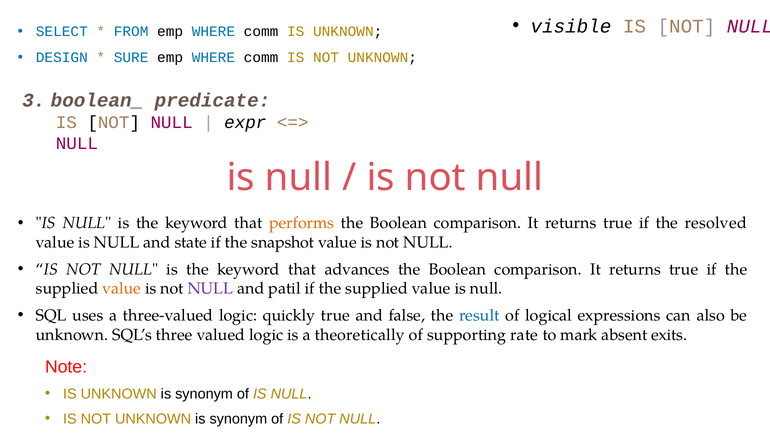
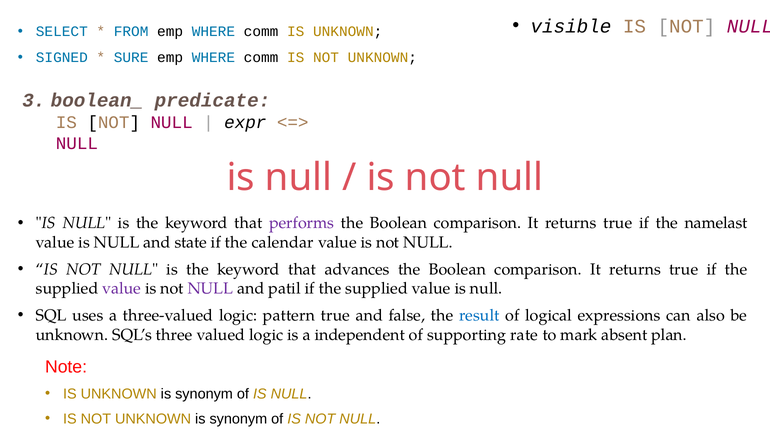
DESIGN: DESIGN -> SIGNED
performs colour: orange -> purple
resolved: resolved -> namelast
snapshot: snapshot -> calendar
value at (122, 289) colour: orange -> purple
quickly: quickly -> pattern
theoretically: theoretically -> independent
exits: exits -> plan
